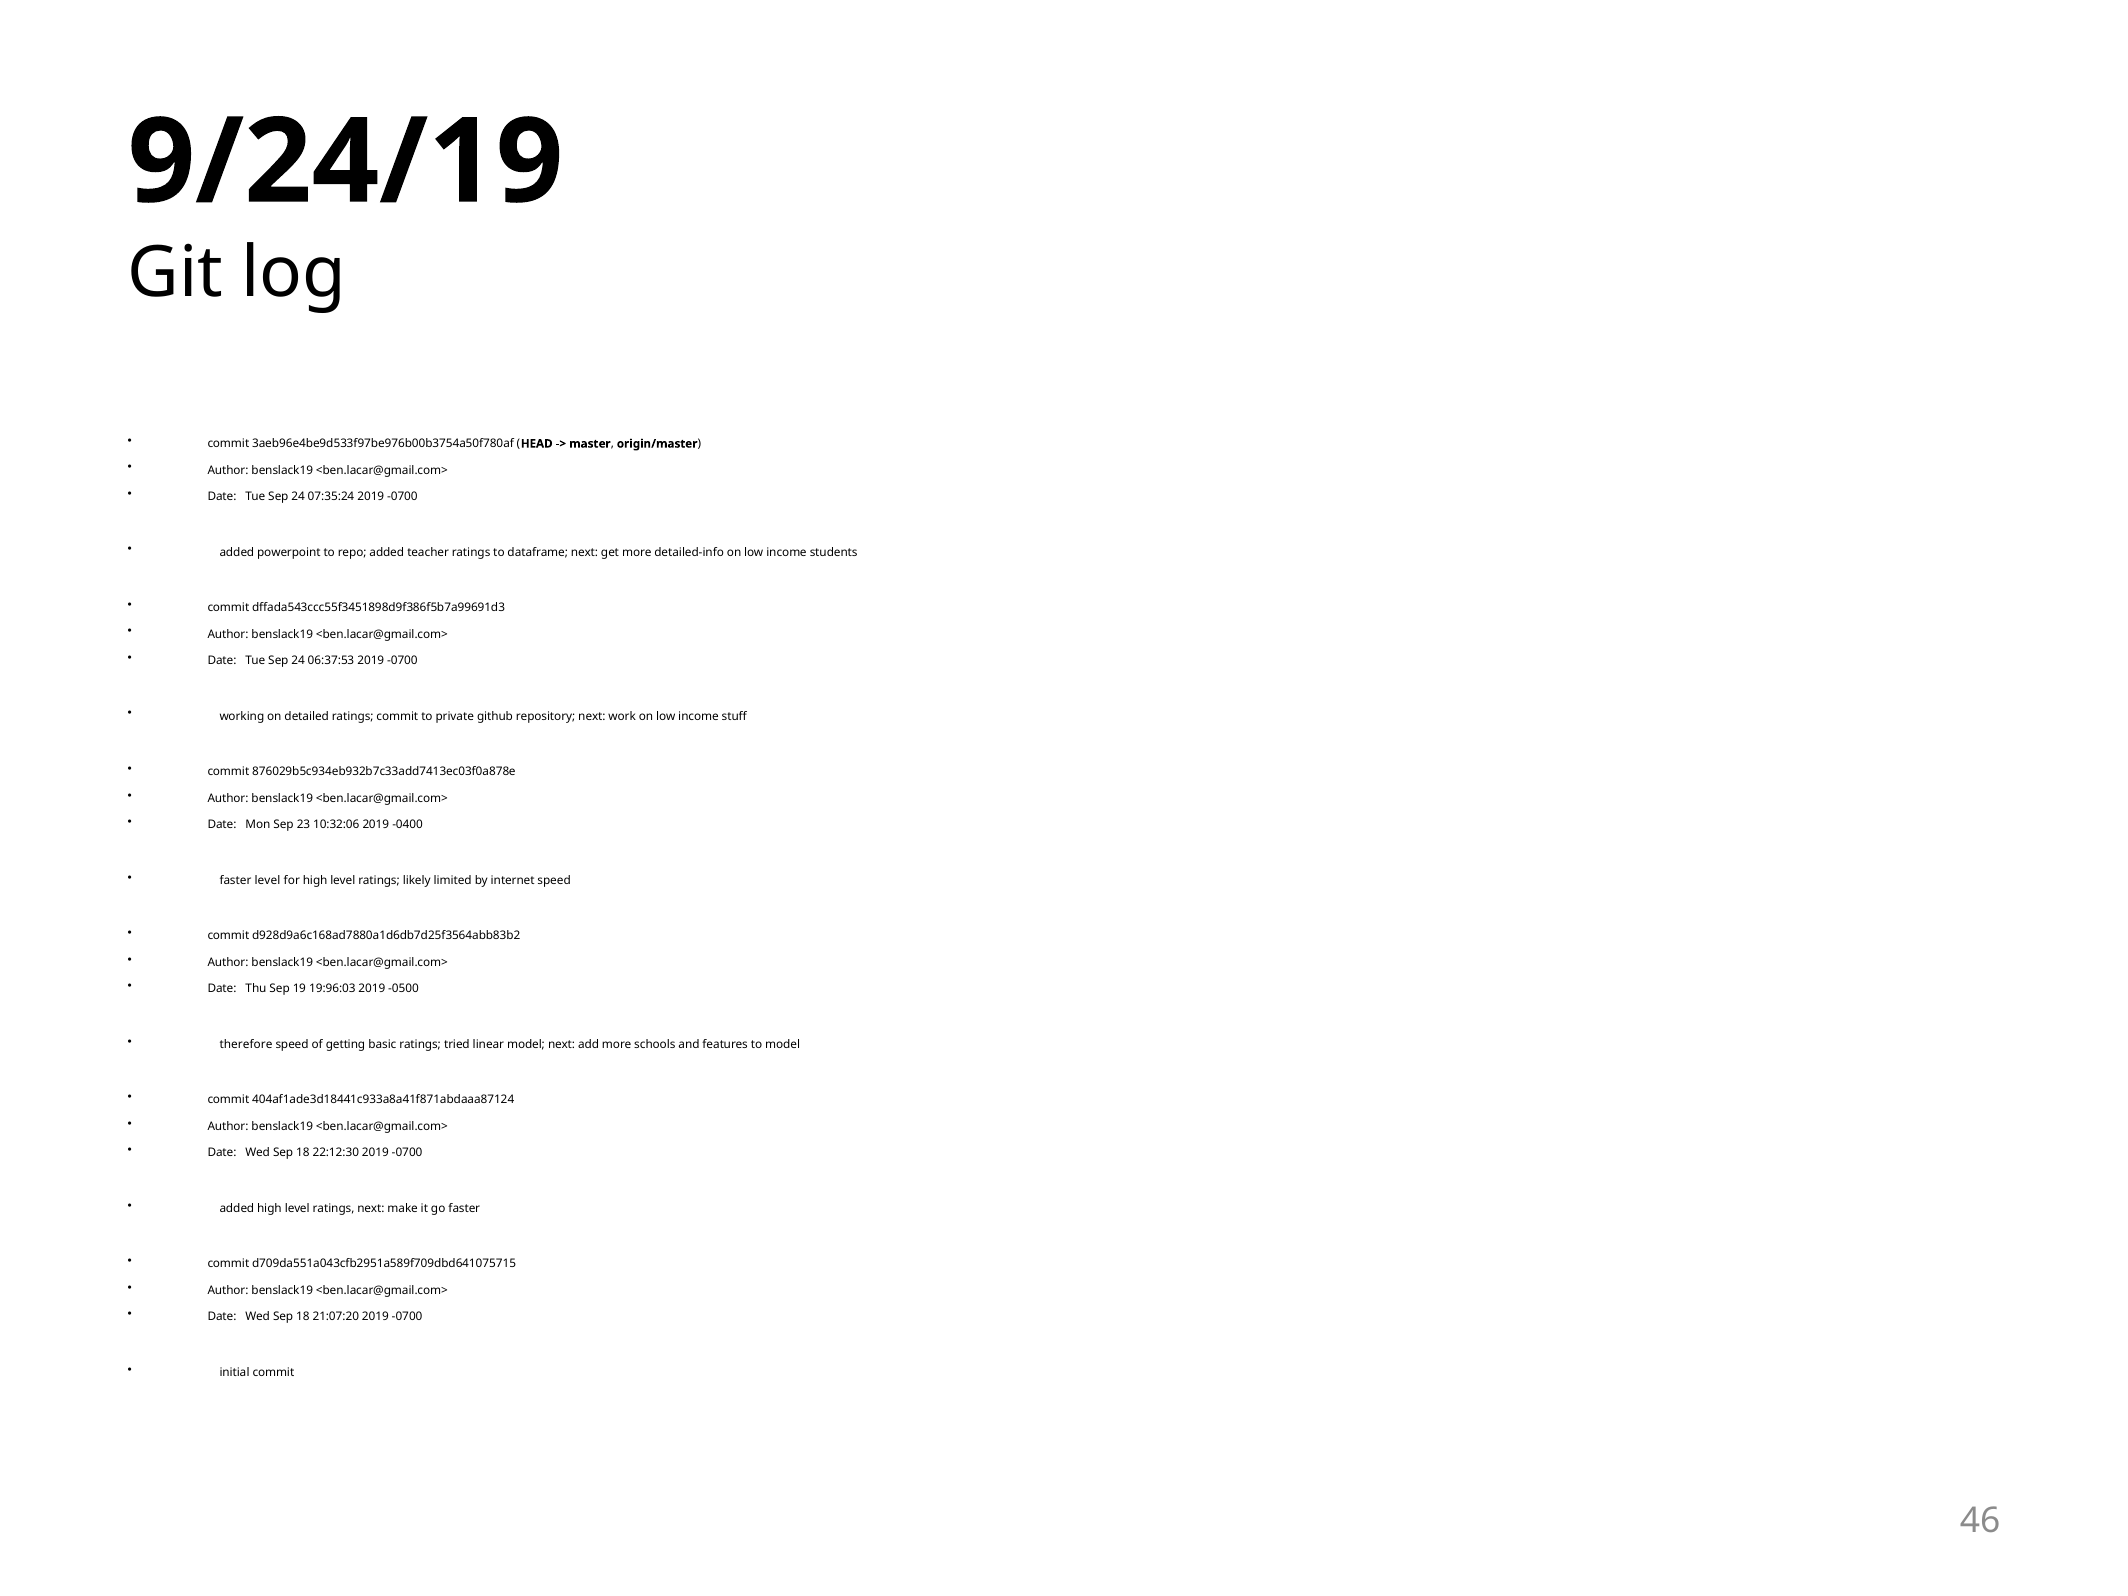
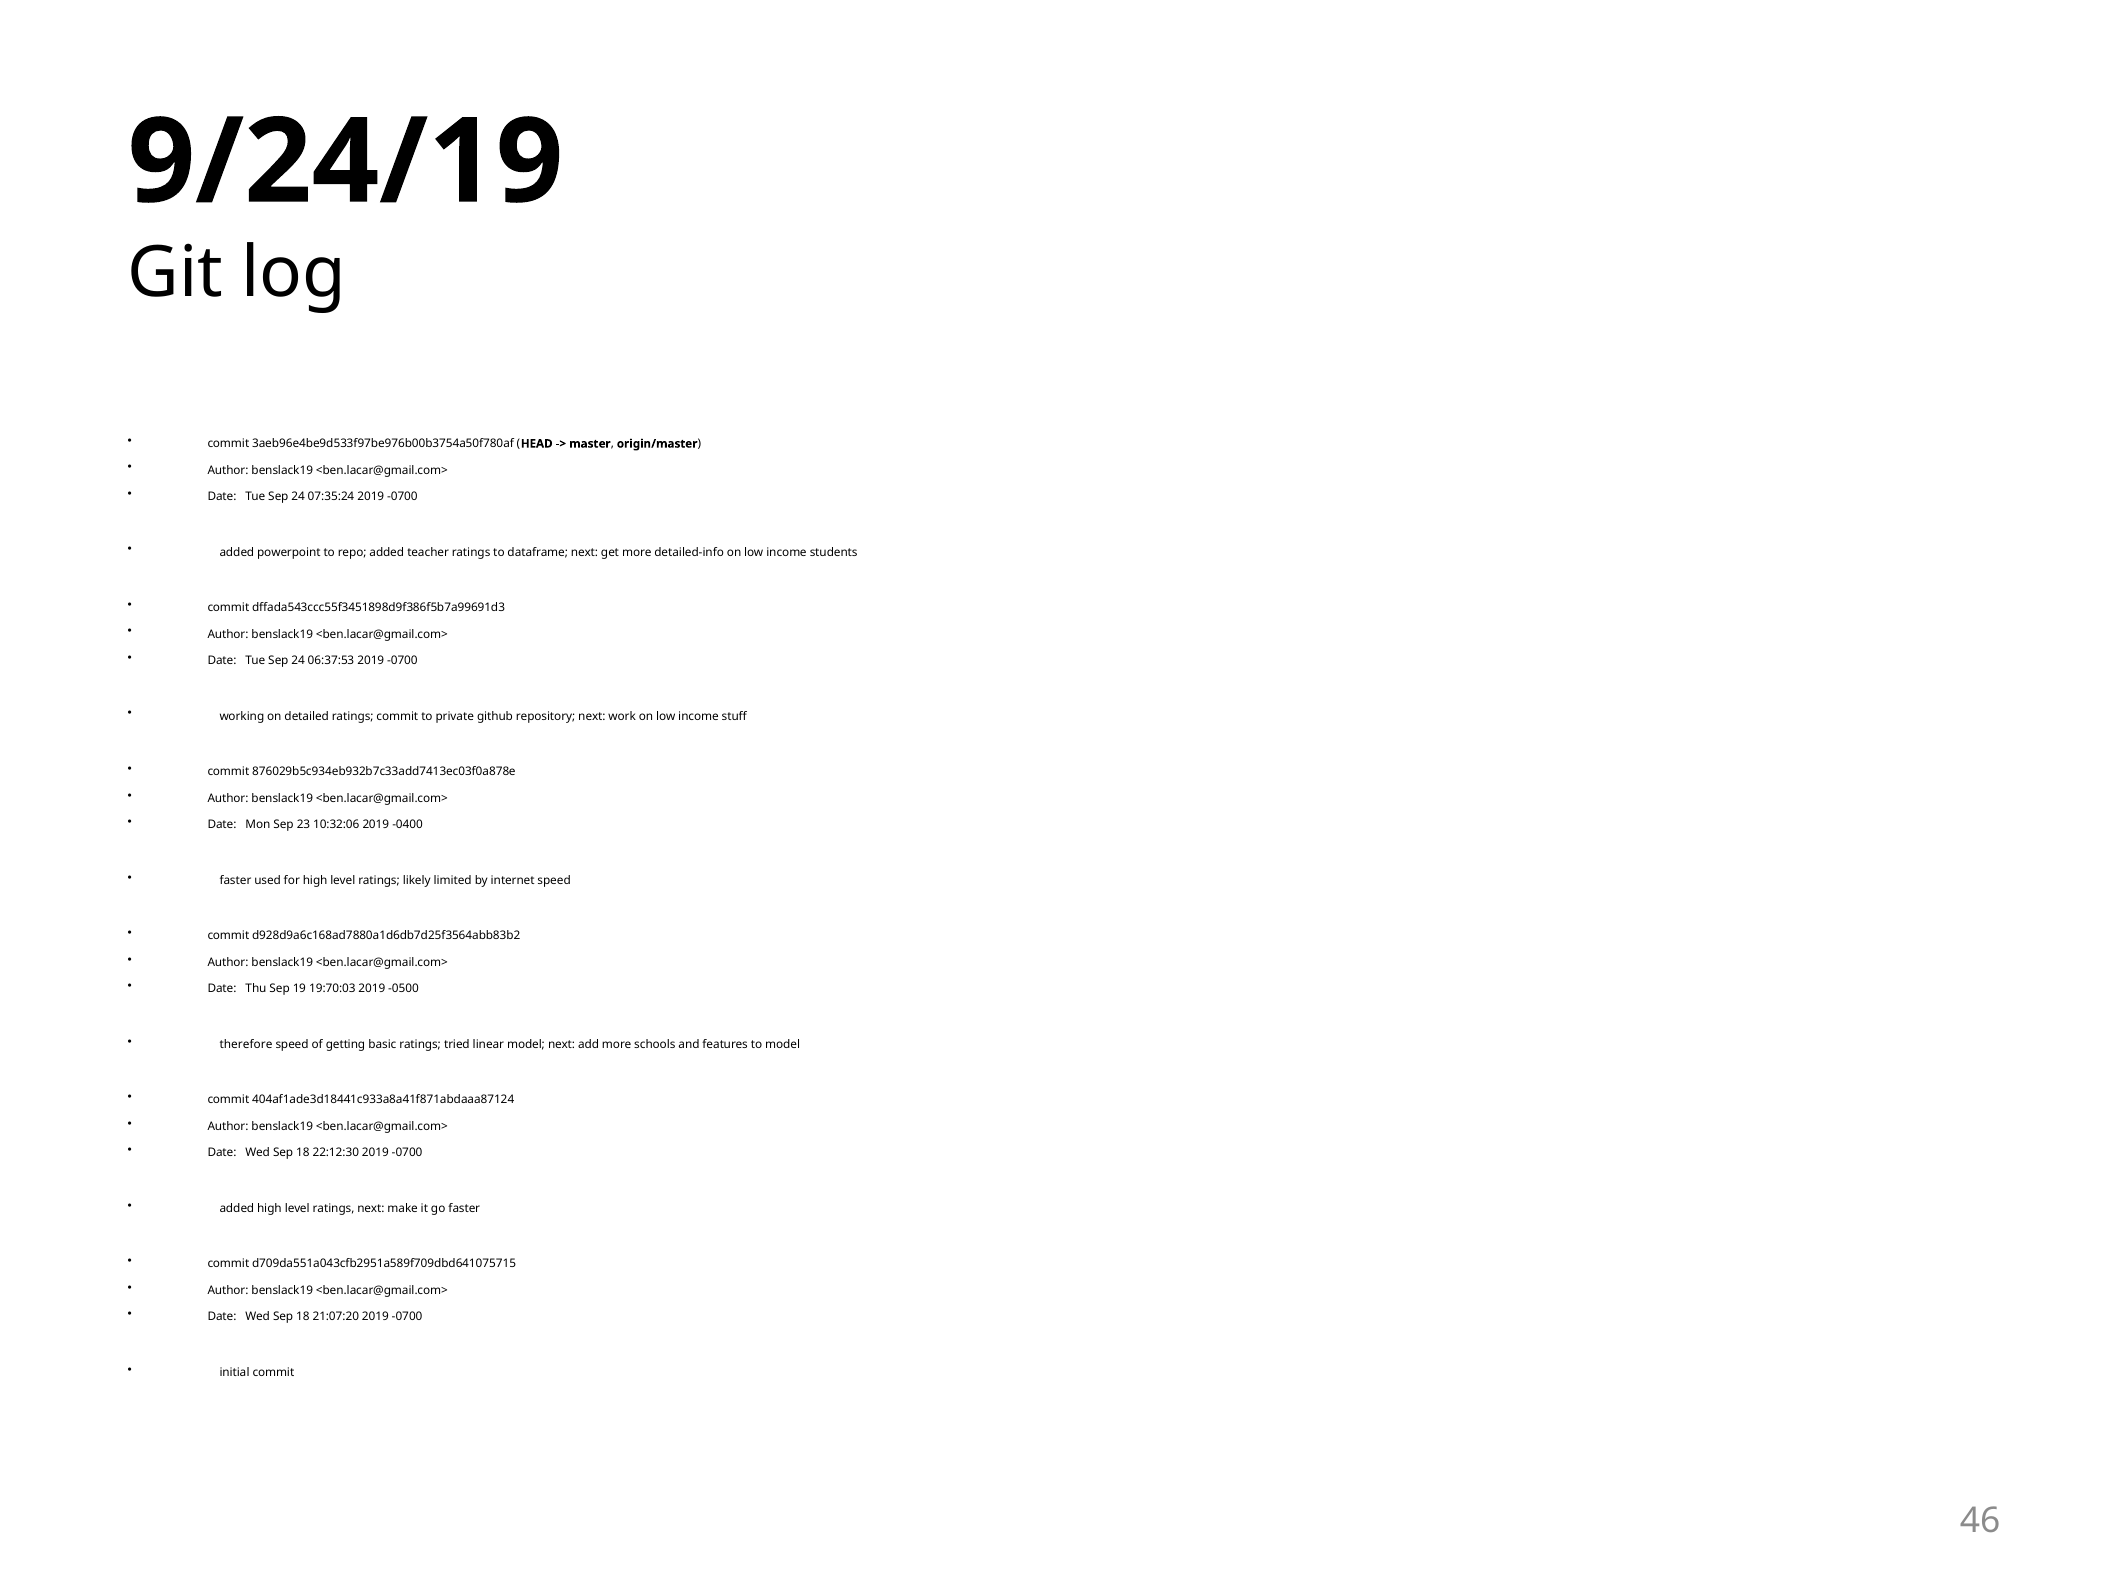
faster level: level -> used
19:96:03: 19:96:03 -> 19:70:03
